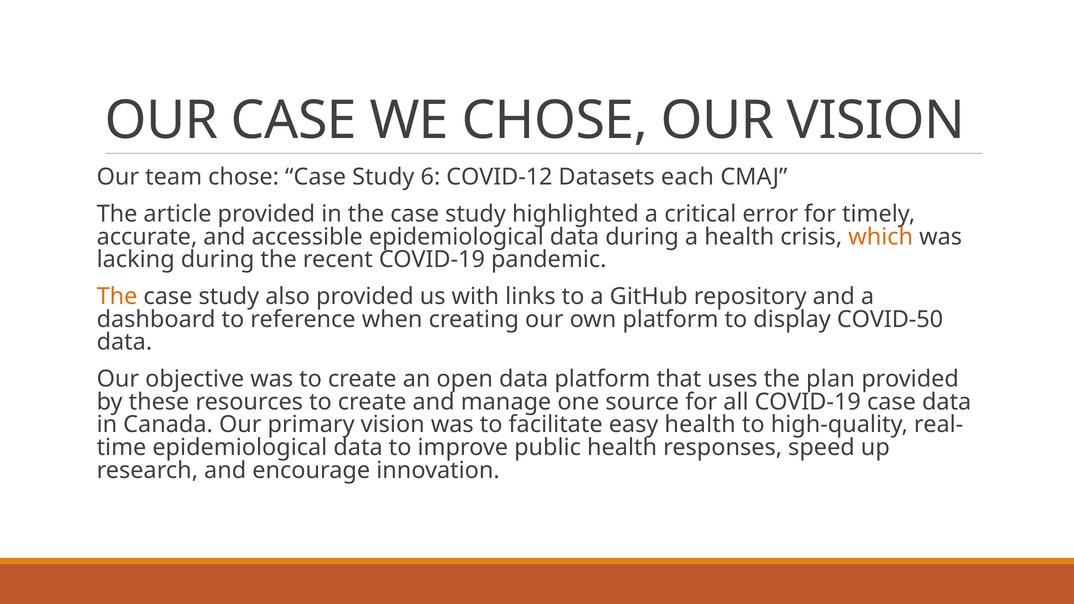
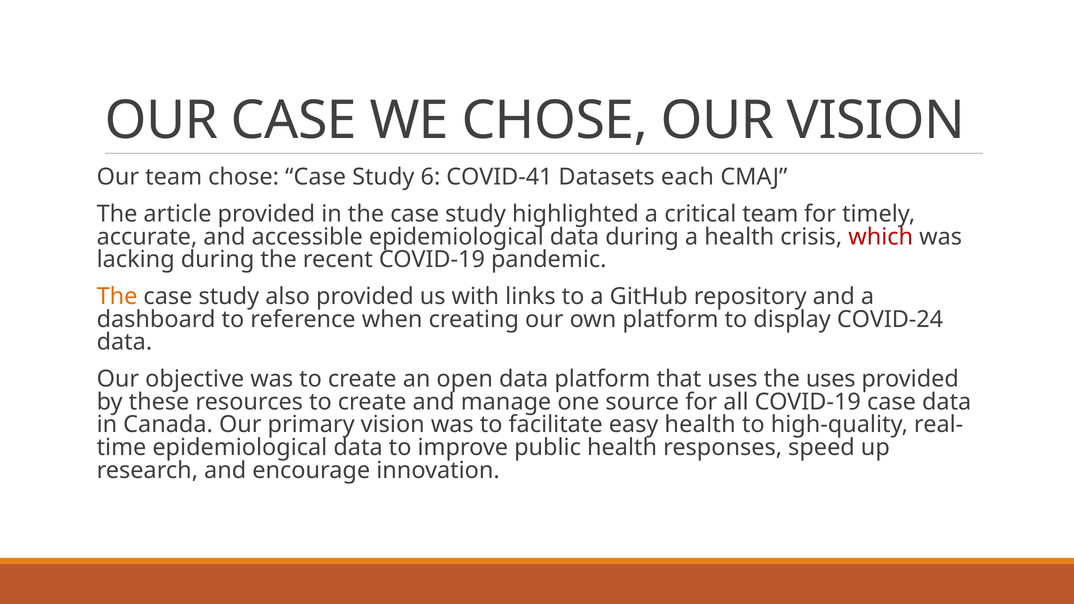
COVID-12: COVID-12 -> COVID-41
critical error: error -> team
which colour: orange -> red
COVID-50: COVID-50 -> COVID-24
the plan: plan -> uses
